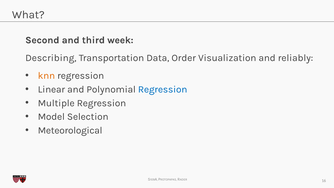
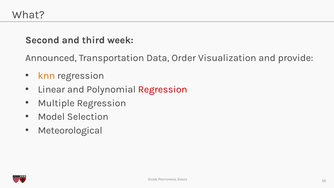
Describing: Describing -> Announced
reliably: reliably -> provide
Regression at (163, 89) colour: blue -> red
